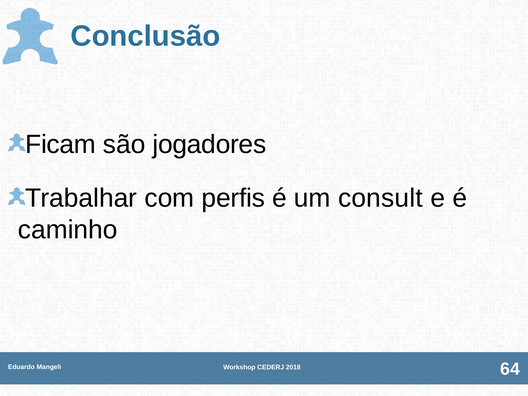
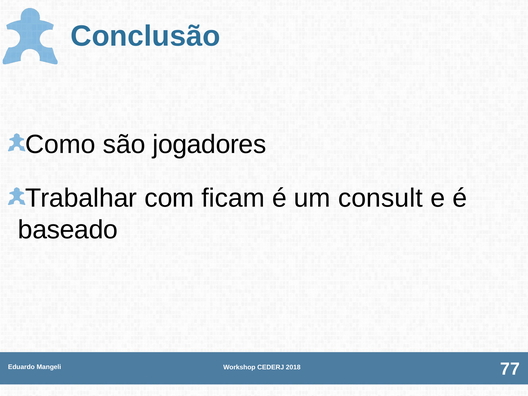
Ficam: Ficam -> Como
perfis: perfis -> ficam
caminho: caminho -> baseado
64: 64 -> 77
